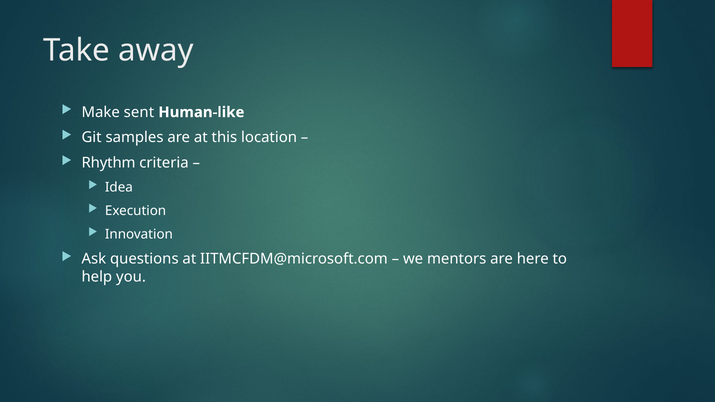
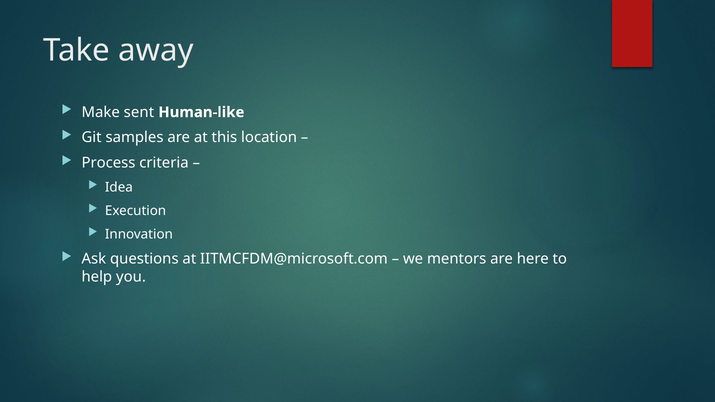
Rhythm: Rhythm -> Process
